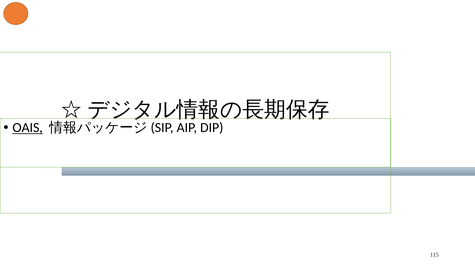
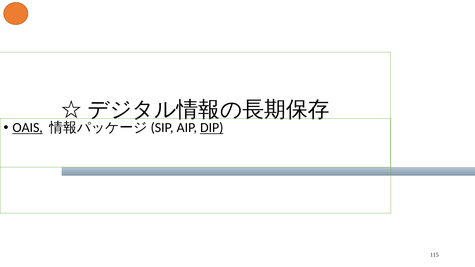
DIP underline: none -> present
